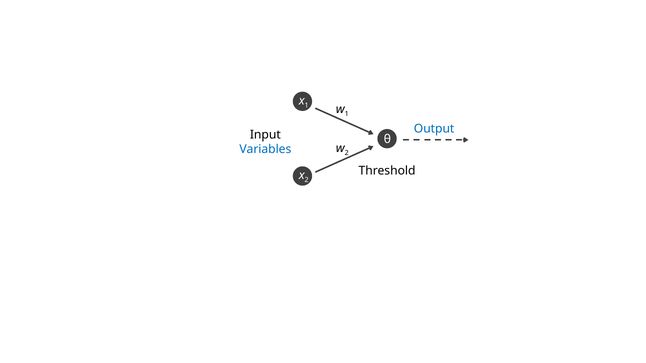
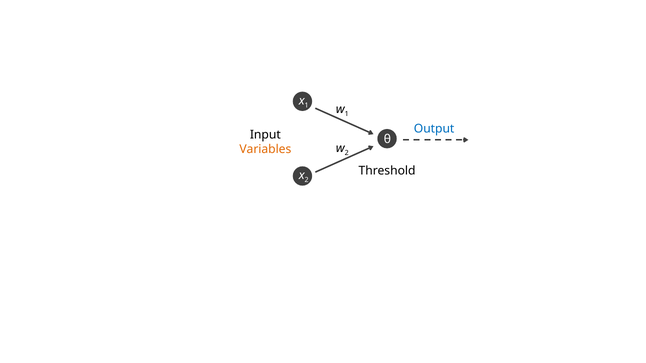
Variables colour: blue -> orange
